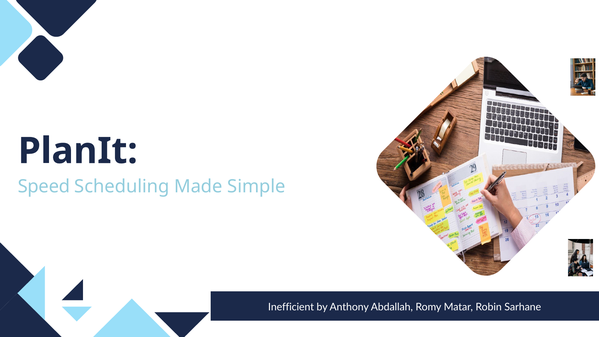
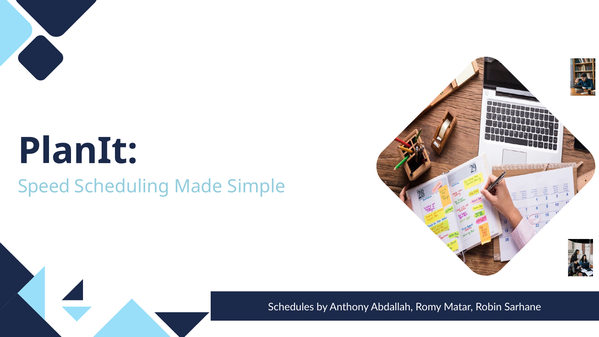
Inefficient: Inefficient -> Schedules
